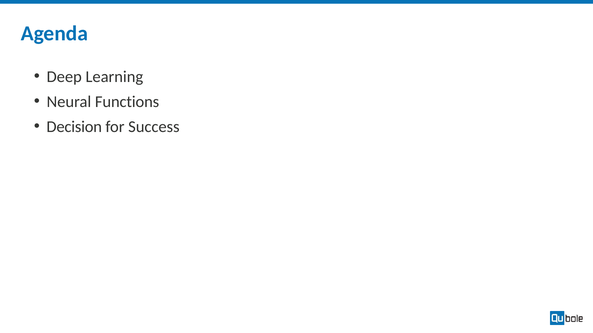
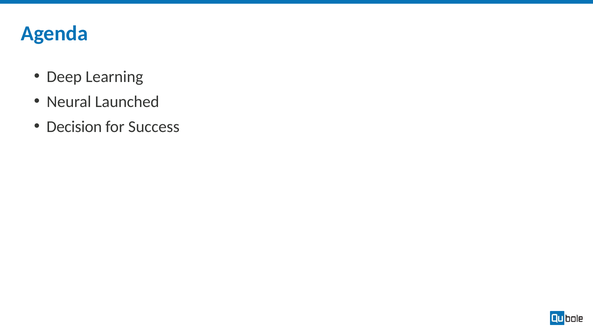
Functions: Functions -> Launched
